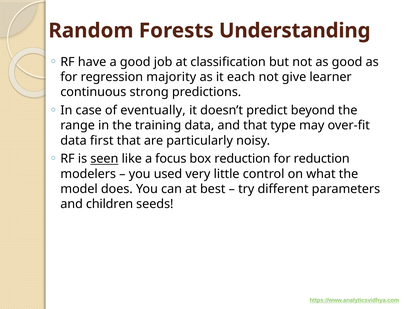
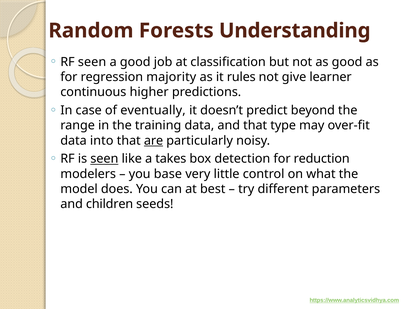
RF have: have -> seen
each: each -> rules
strong: strong -> higher
first: first -> into
are underline: none -> present
focus: focus -> takes
box reduction: reduction -> detection
used: used -> base
